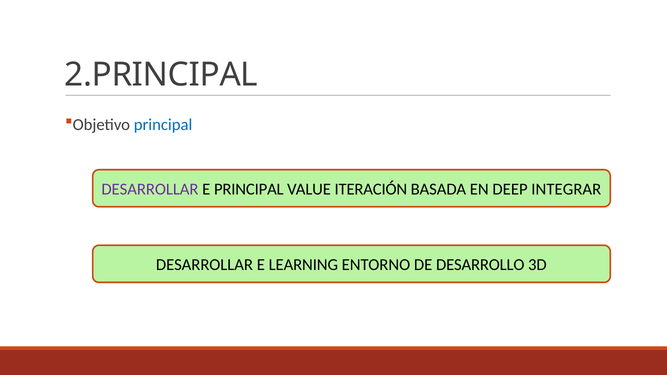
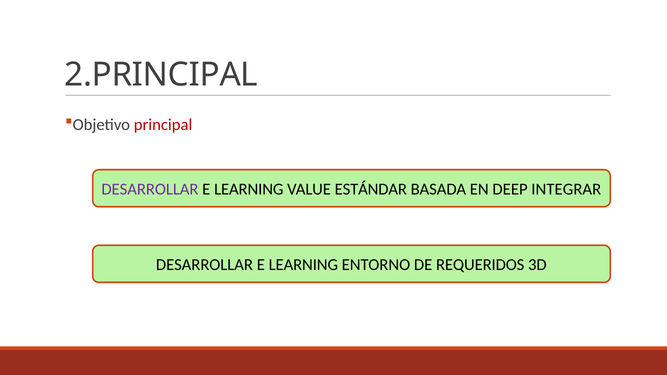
principal at (163, 125) colour: blue -> red
PRINCIPAL at (249, 189): PRINCIPAL -> LEARNING
ITERACIÓN: ITERACIÓN -> ESTÁNDAR
DESARROLLO: DESARROLLO -> REQUERIDOS
